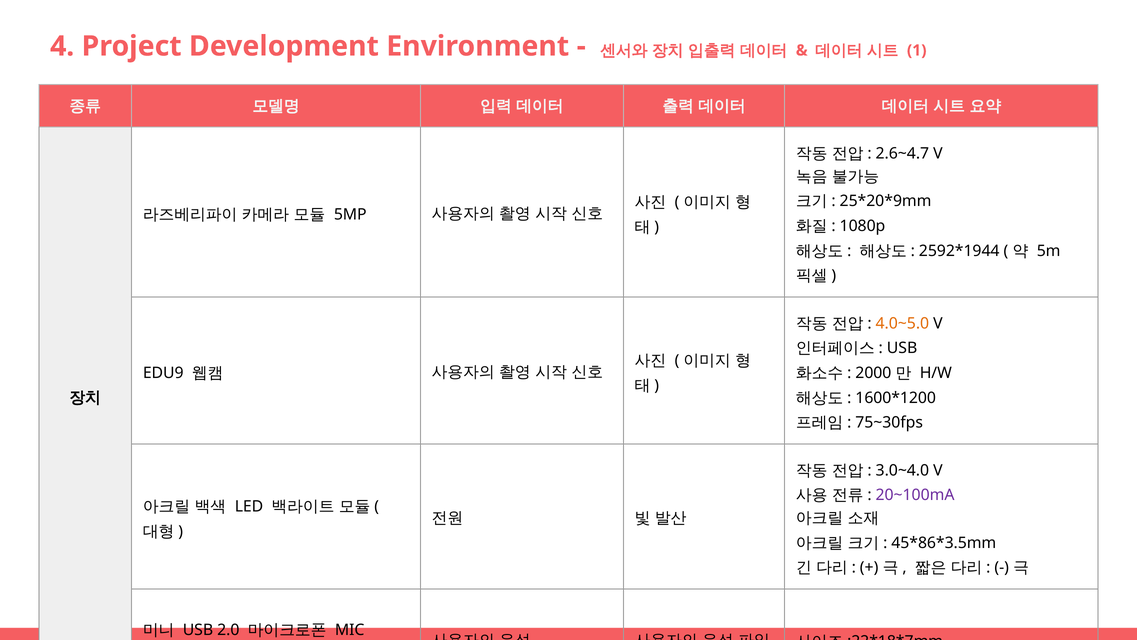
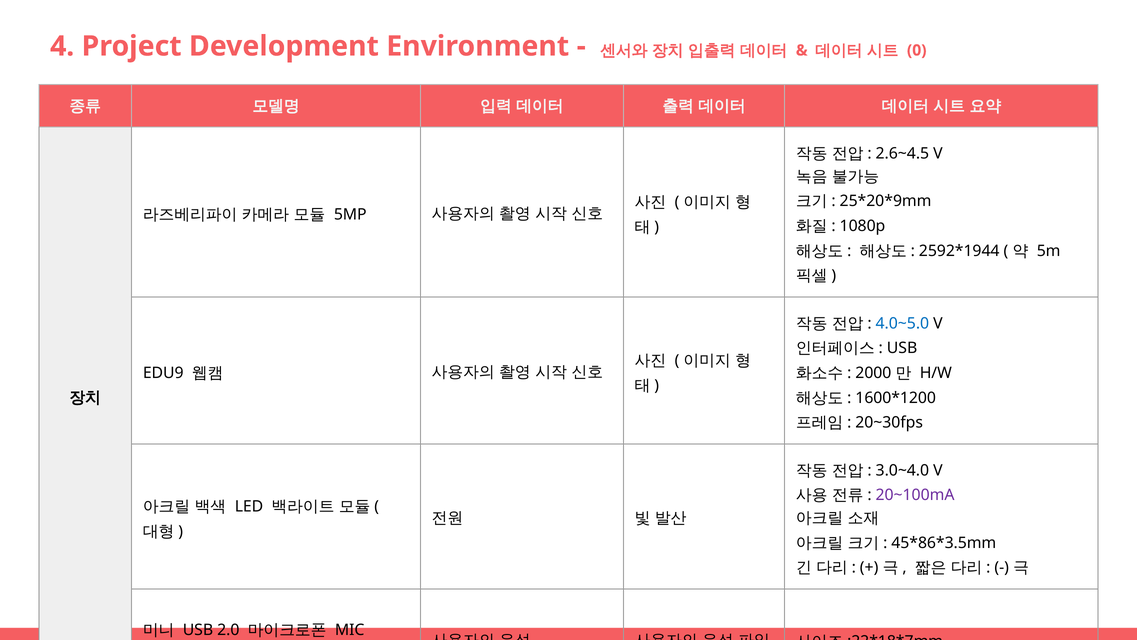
1: 1 -> 0
2.6~4.7: 2.6~4.7 -> 2.6~4.5
4.0~5.0 colour: orange -> blue
75~30fps: 75~30fps -> 20~30fps
